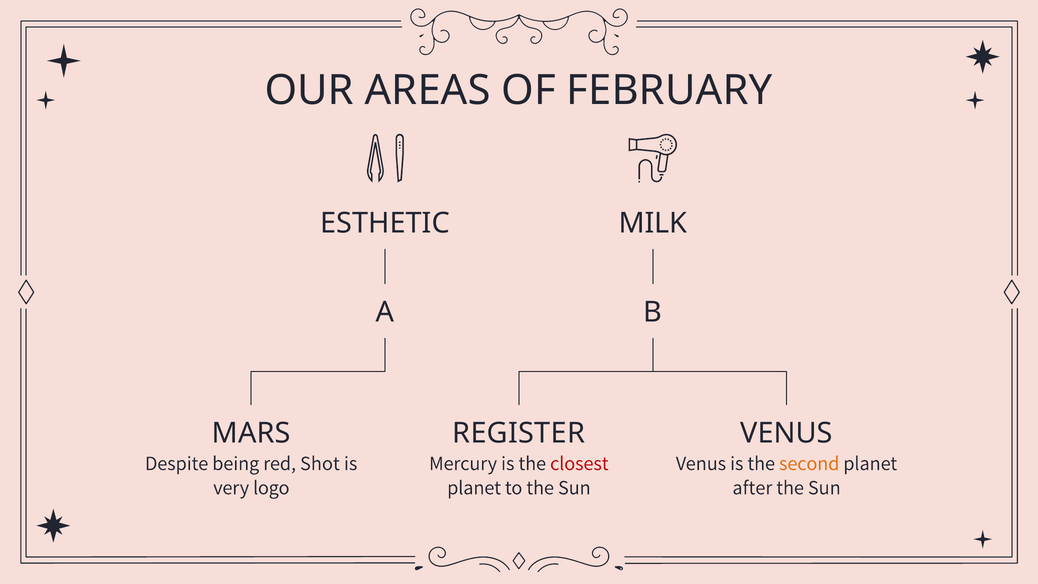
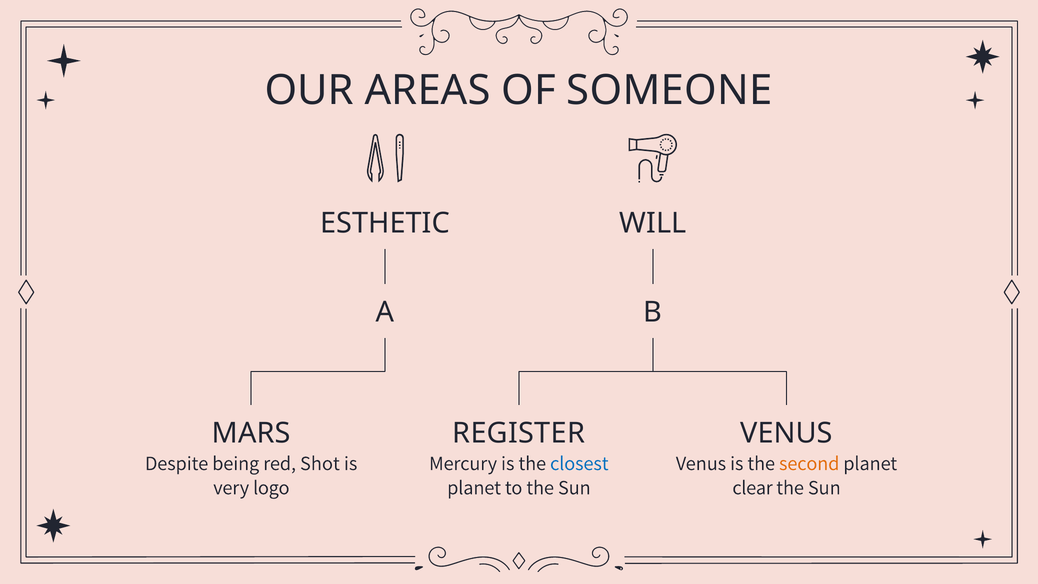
FEBRUARY: FEBRUARY -> SOMEONE
MILK: MILK -> WILL
closest colour: red -> blue
after: after -> clear
